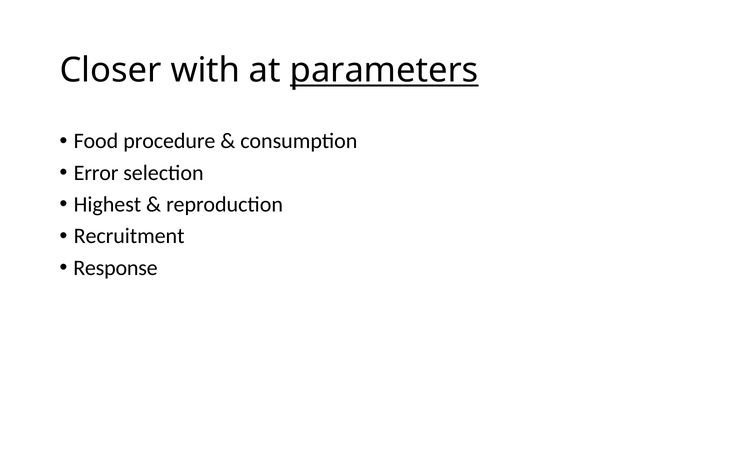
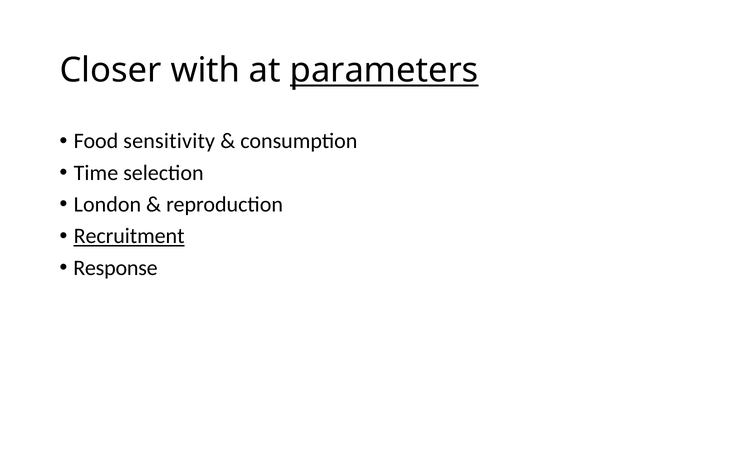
procedure: procedure -> sensitivity
Error: Error -> Time
Highest: Highest -> London
Recruitment underline: none -> present
